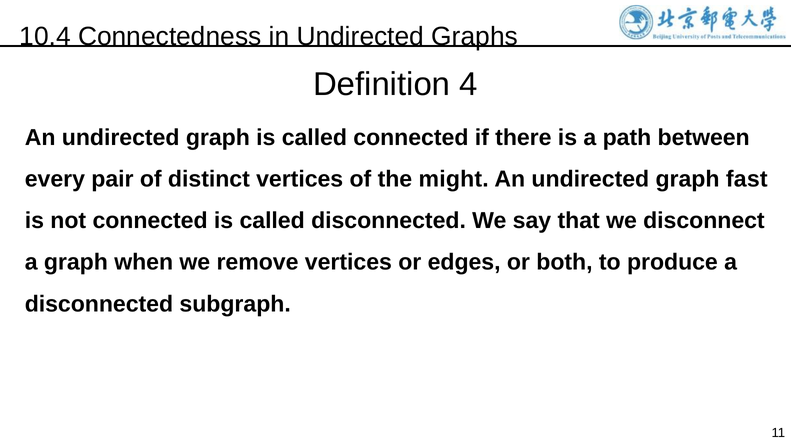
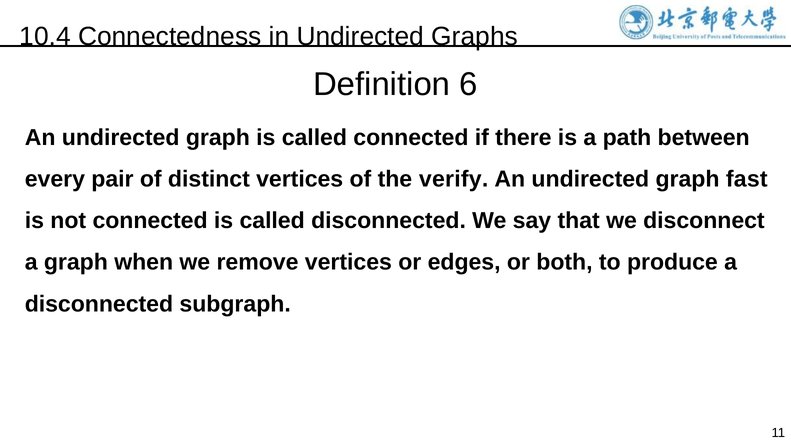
4: 4 -> 6
might: might -> verify
